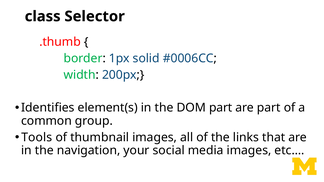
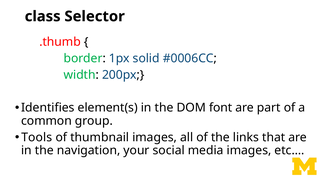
DOM part: part -> font
